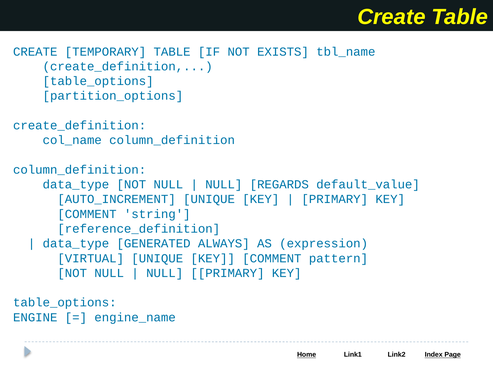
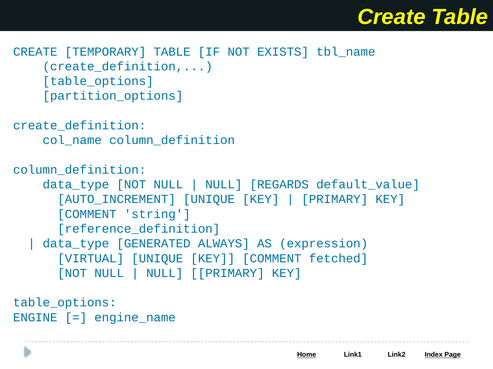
pattern: pattern -> fetched
